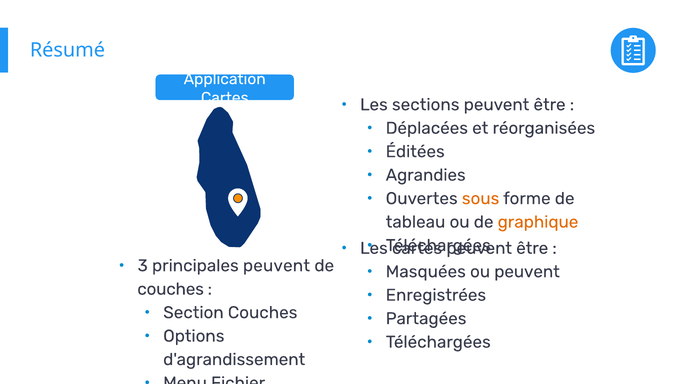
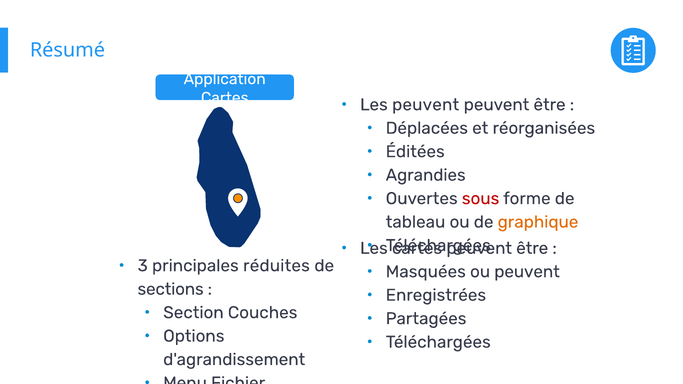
Les sections: sections -> peuvent
sous colour: orange -> red
principales peuvent: peuvent -> réduites
couches at (171, 289): couches -> sections
